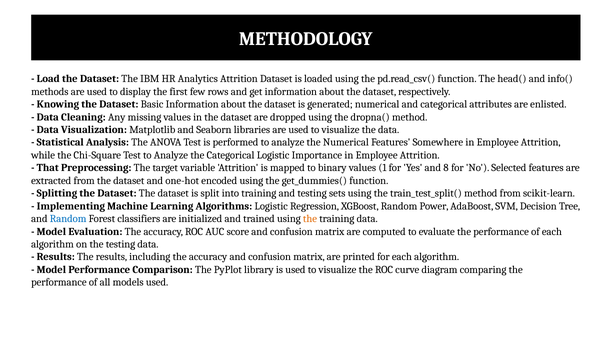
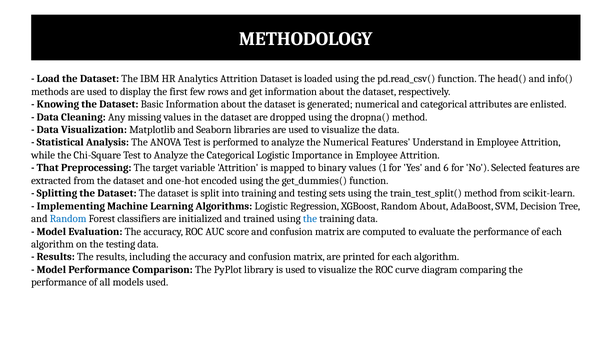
Somewhere: Somewhere -> Understand
8: 8 -> 6
Random Power: Power -> About
the at (310, 219) colour: orange -> blue
